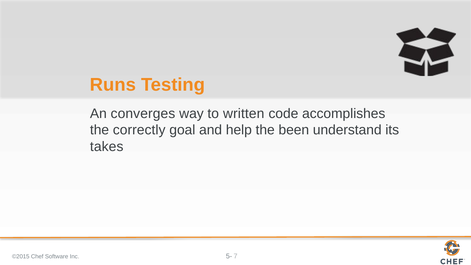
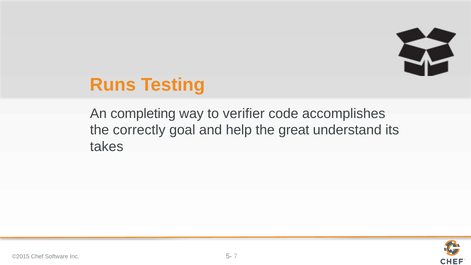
converges: converges -> completing
written: written -> verifier
been: been -> great
